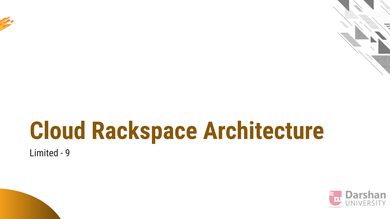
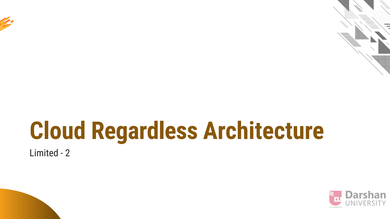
Rackspace: Rackspace -> Regardless
9: 9 -> 2
